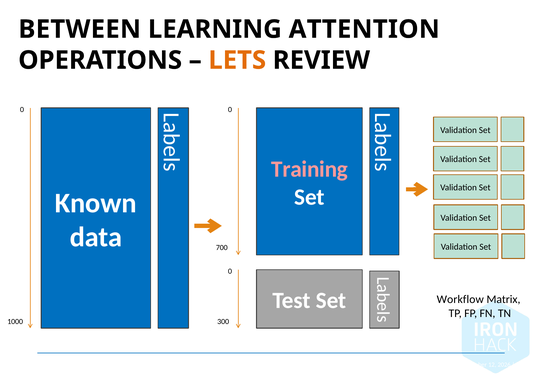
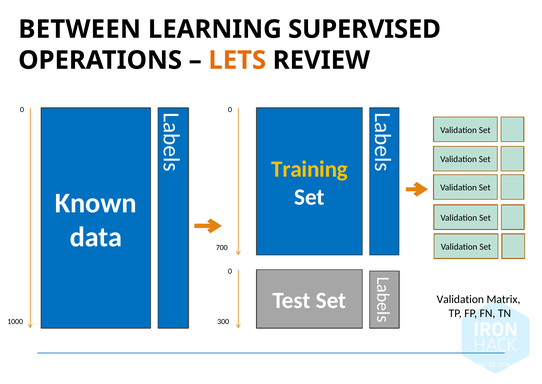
ATTENTION: ATTENTION -> SUPERVISED
Training colour: pink -> yellow
Workflow at (460, 299): Workflow -> Validation
